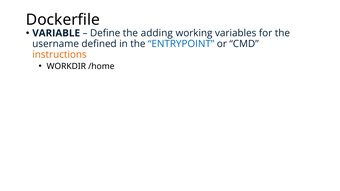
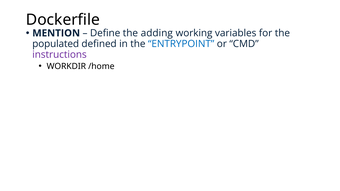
VARIABLE: VARIABLE -> MENTION
username: username -> populated
instructions colour: orange -> purple
